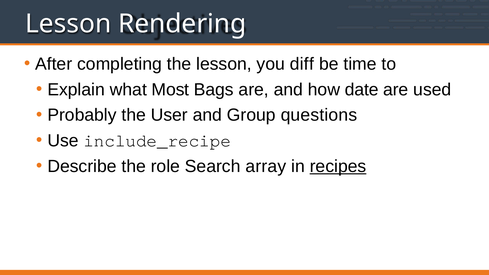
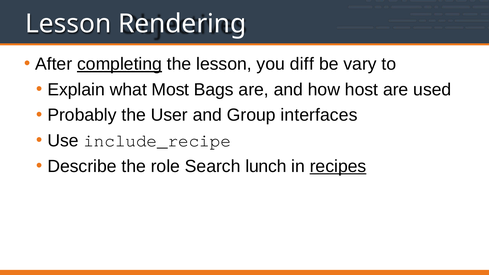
completing underline: none -> present
time: time -> vary
date: date -> host
questions: questions -> interfaces
array: array -> lunch
